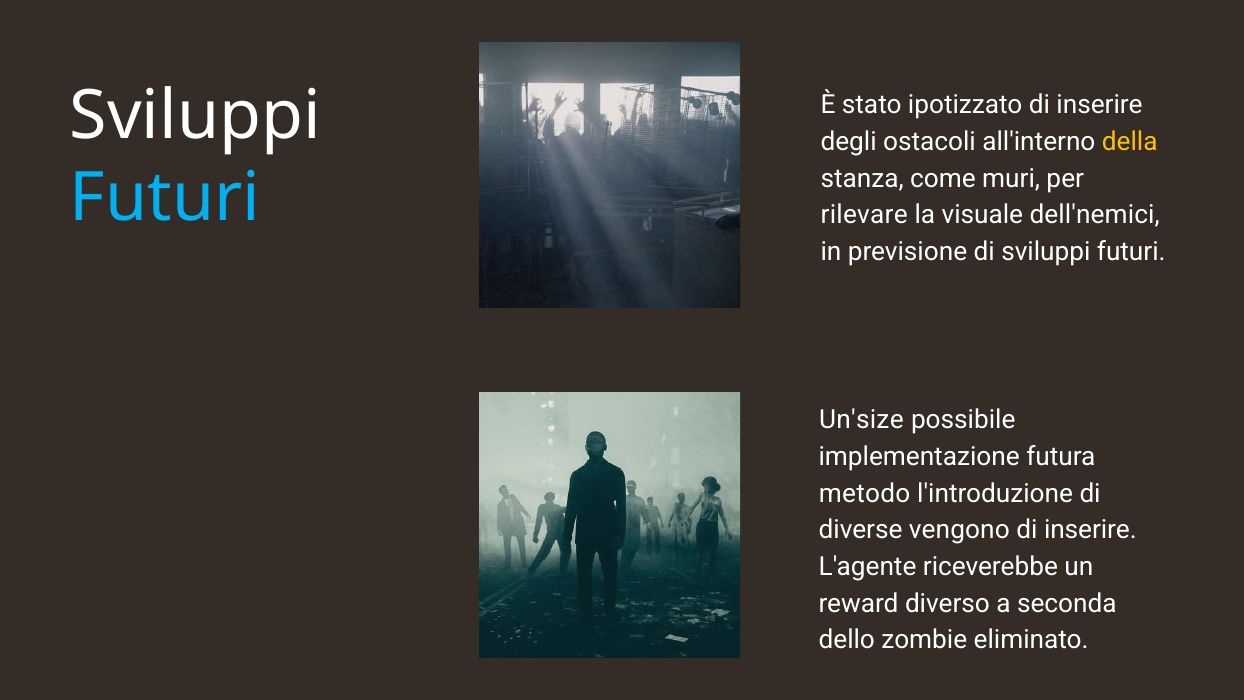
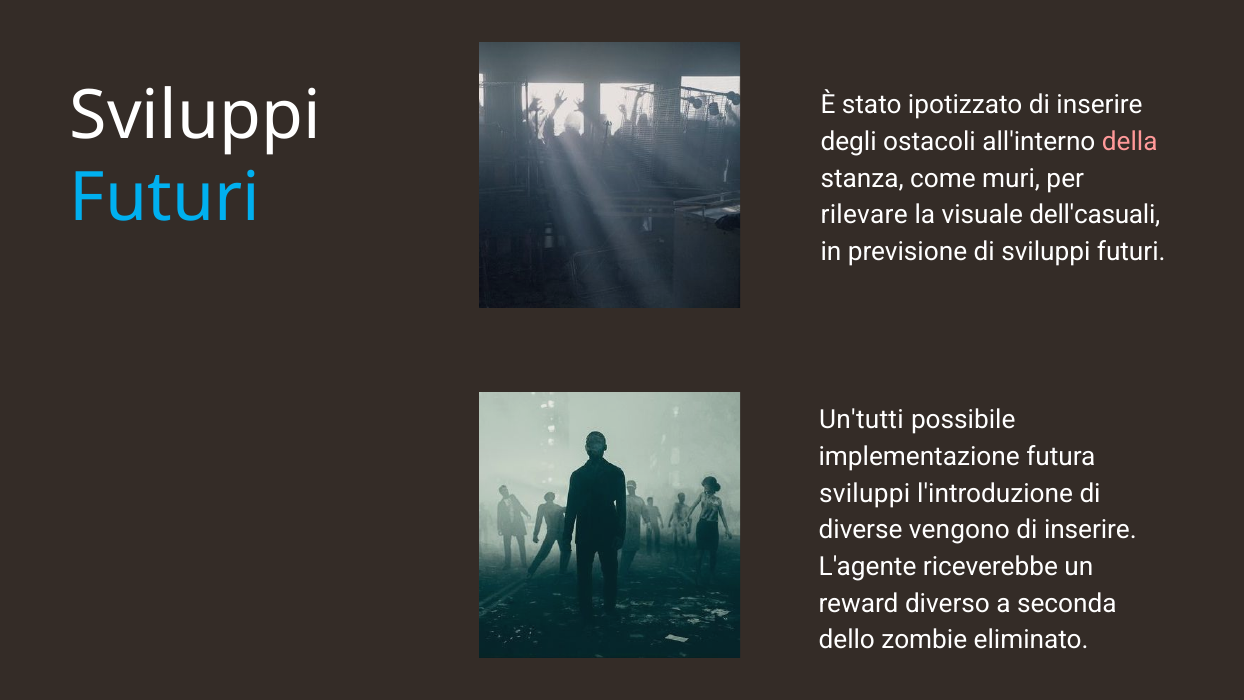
della colour: yellow -> pink
dell'nemici: dell'nemici -> dell'casuali
Un'size: Un'size -> Un'tutti
metodo at (865, 493): metodo -> sviluppi
